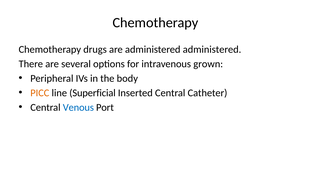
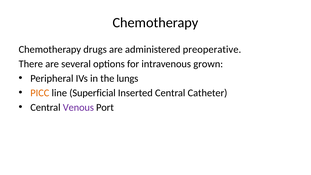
administered administered: administered -> preoperative
body: body -> lungs
Venous colour: blue -> purple
